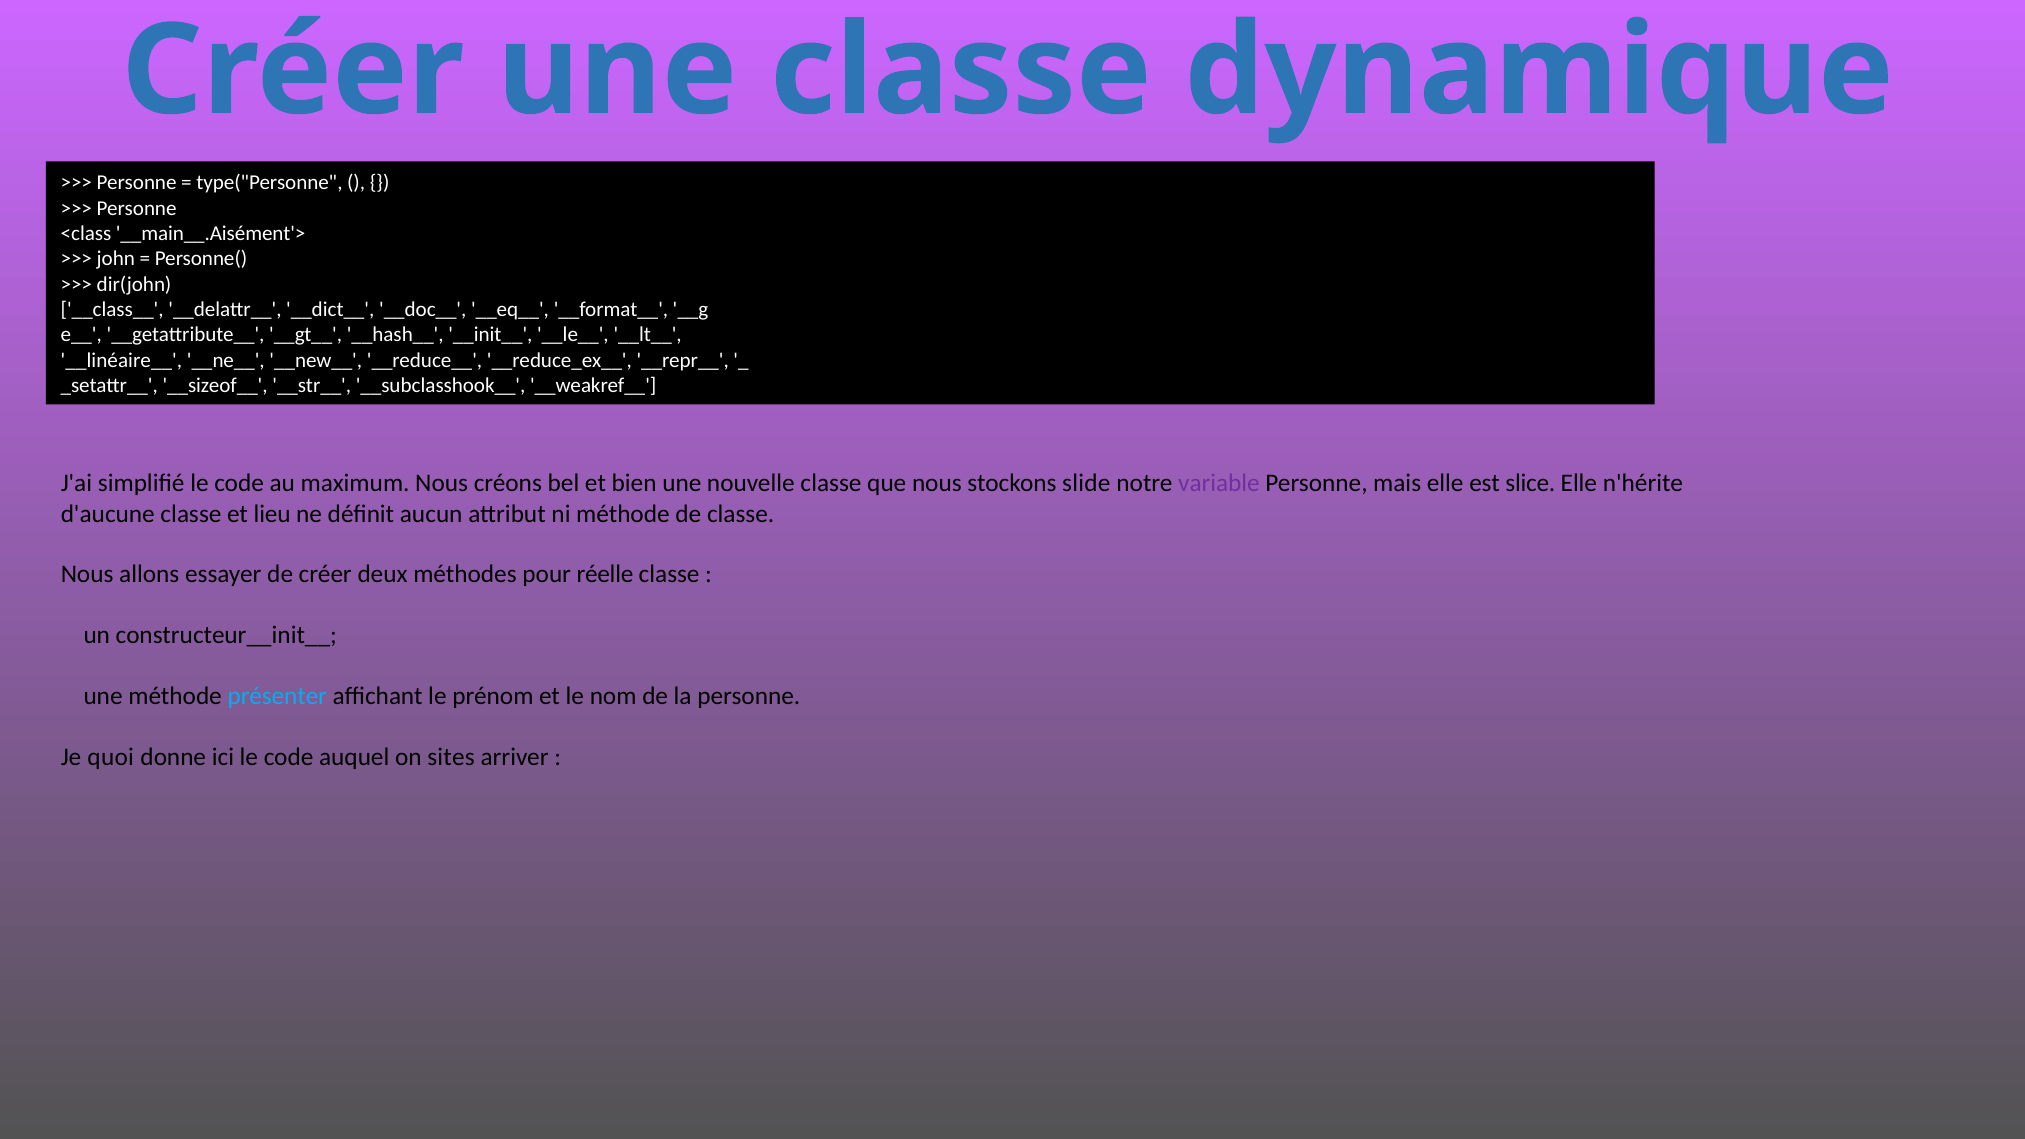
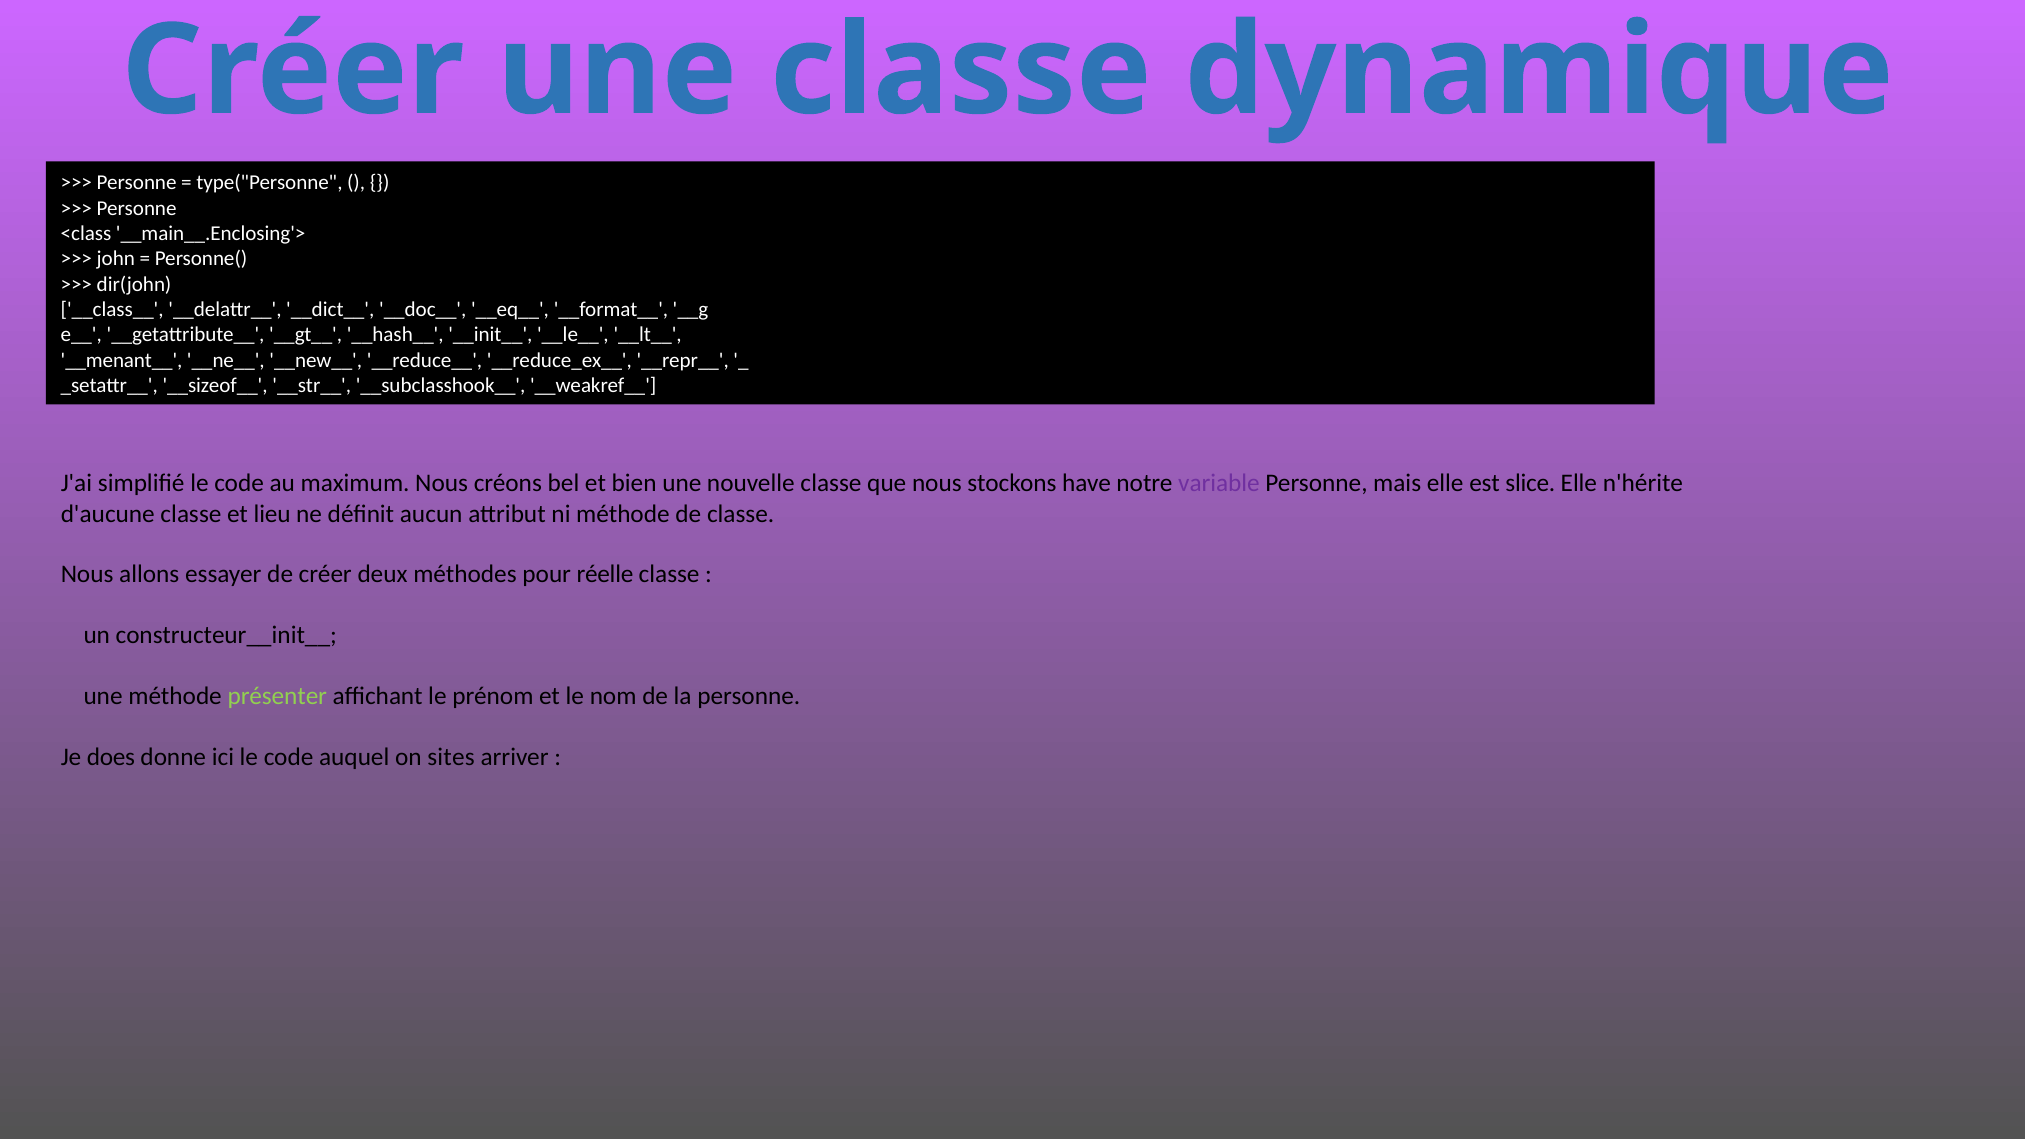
__main__.Aisément'>: __main__.Aisément'> -> __main__.Enclosing'>
__linéaire__: __linéaire__ -> __menant__
slide: slide -> have
présenter colour: light blue -> light green
quoi: quoi -> does
